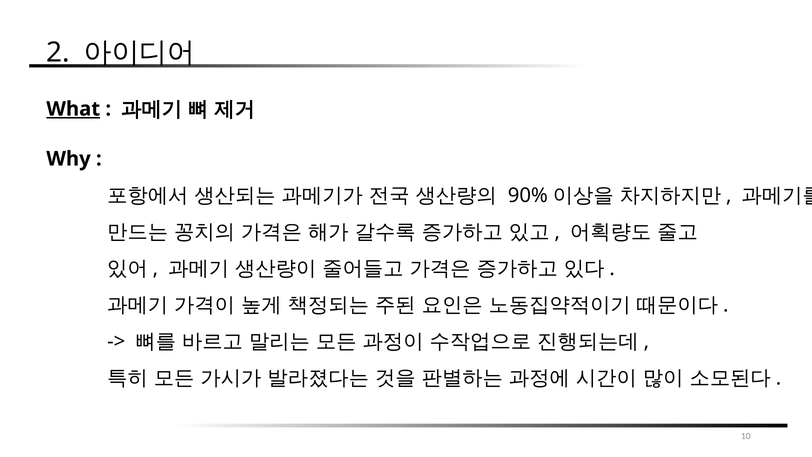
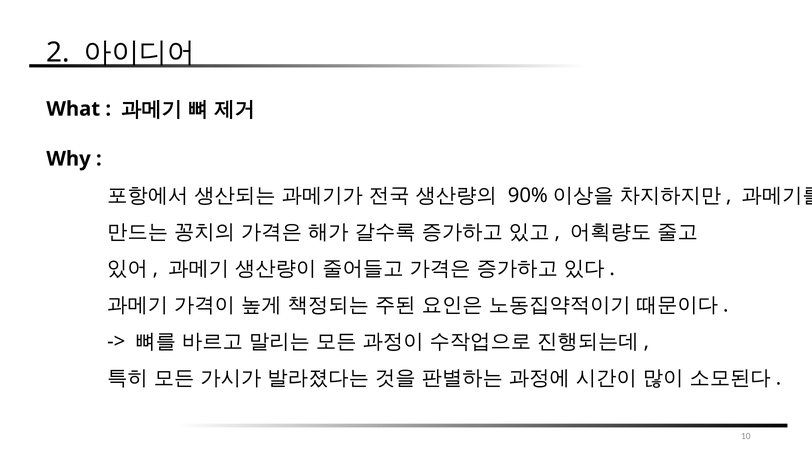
What underline: present -> none
